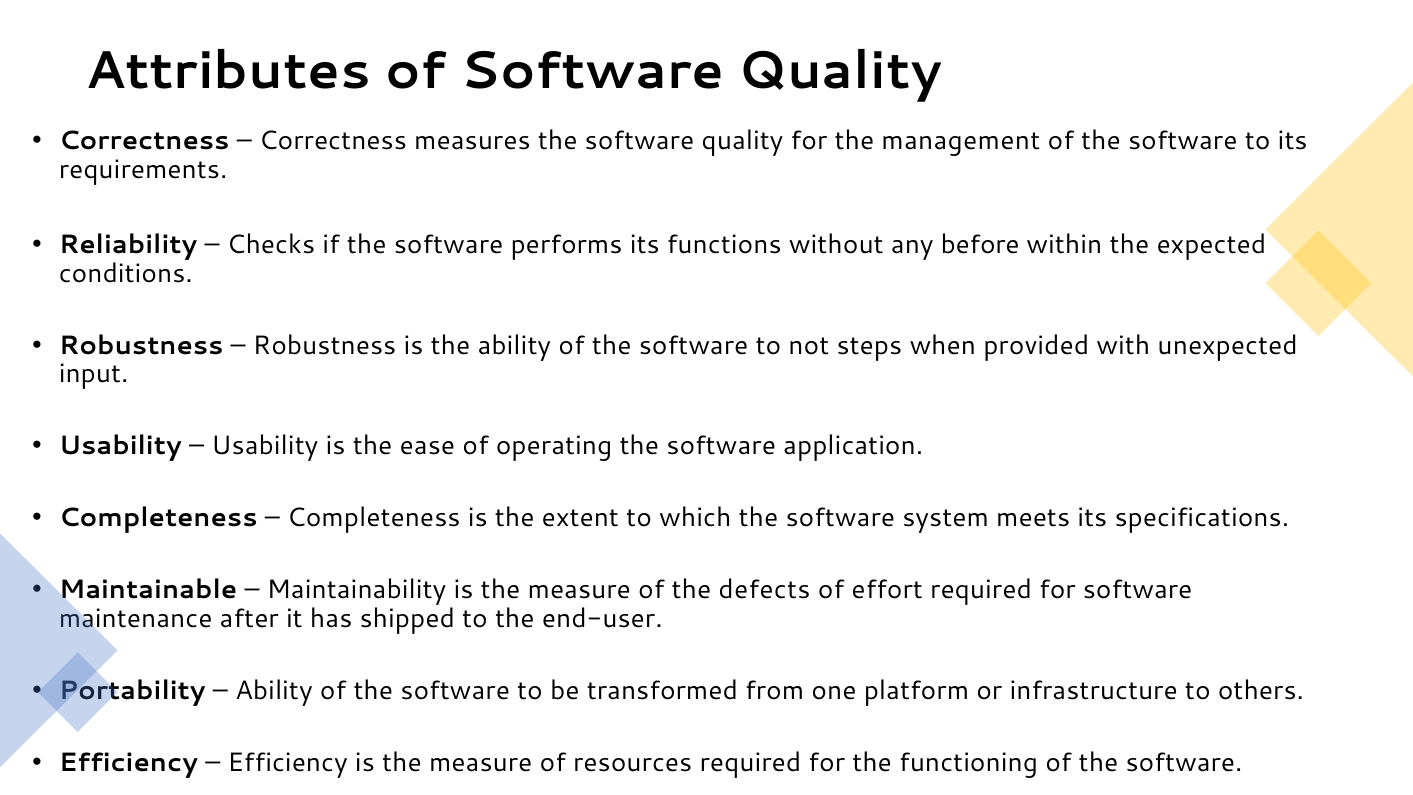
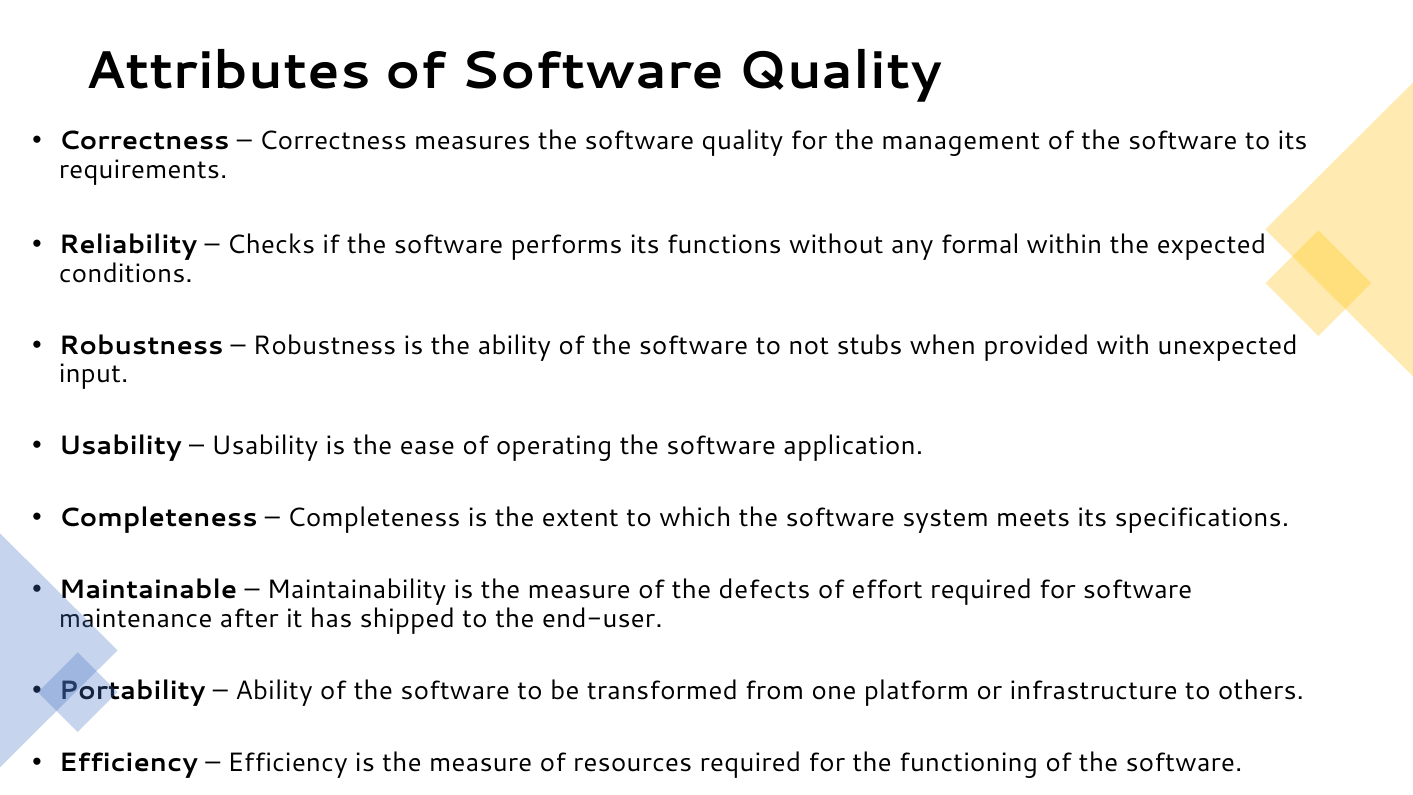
before: before -> formal
steps: steps -> stubs
